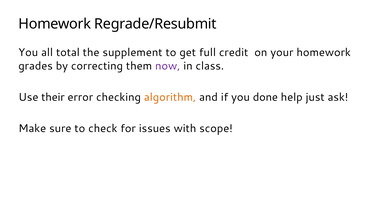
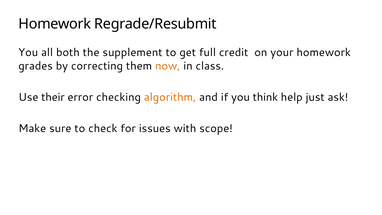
total: total -> both
now colour: purple -> orange
done: done -> think
